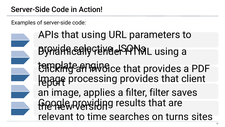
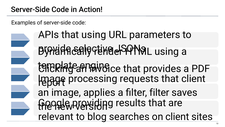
processing provides: provides -> requests
time: time -> blog
on turns: turns -> client
